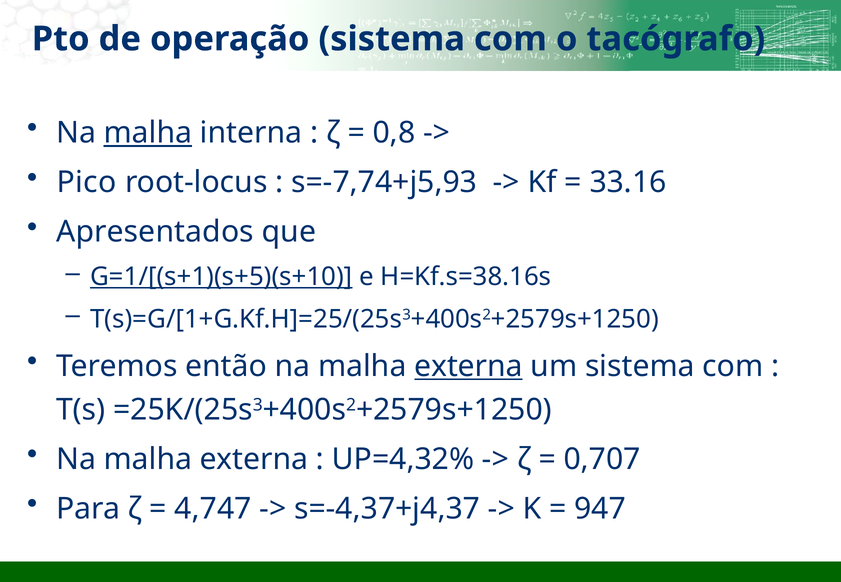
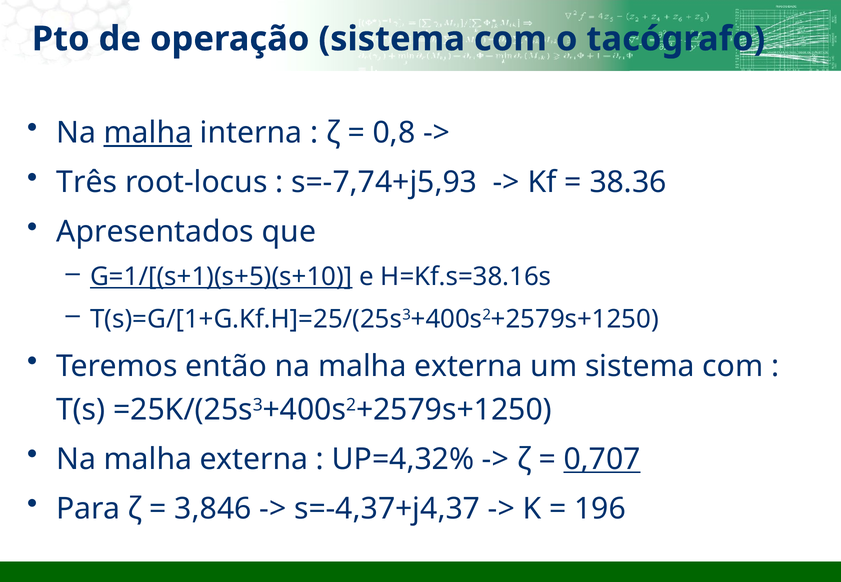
Pico: Pico -> Três
33.16: 33.16 -> 38.36
externa at (469, 366) underline: present -> none
0,707 underline: none -> present
4,747: 4,747 -> 3,846
947: 947 -> 196
